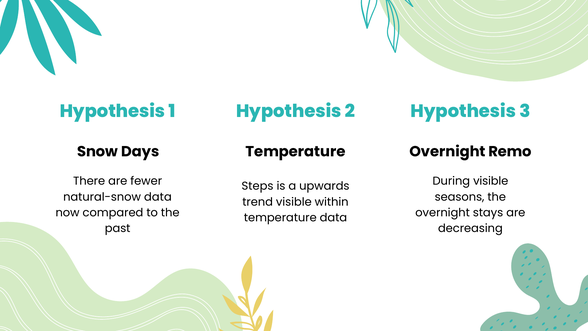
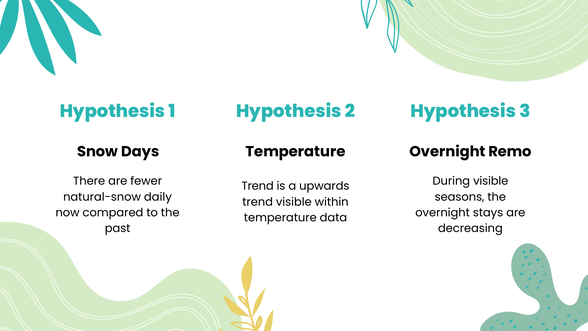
Steps at (257, 186): Steps -> Trend
natural-snow data: data -> daily
